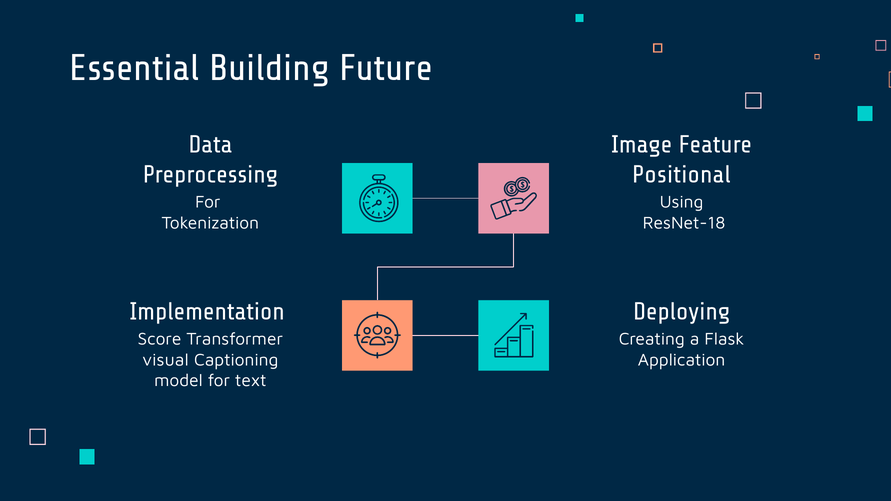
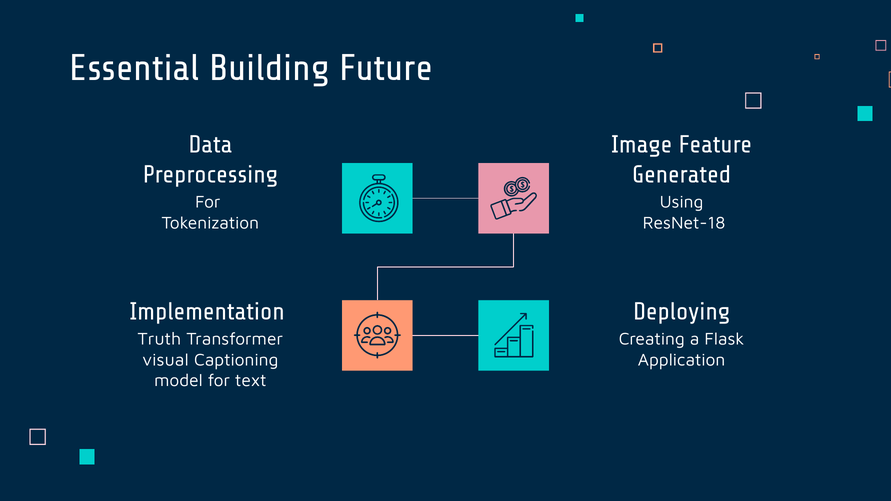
Positional: Positional -> Generated
Score: Score -> Truth
